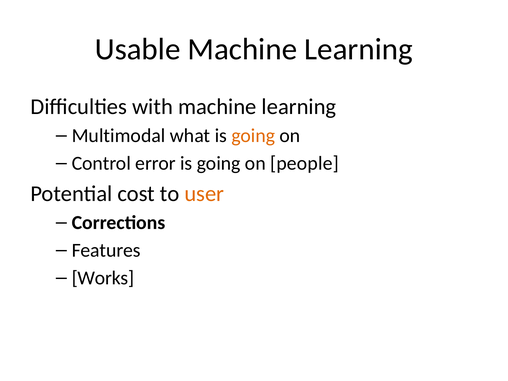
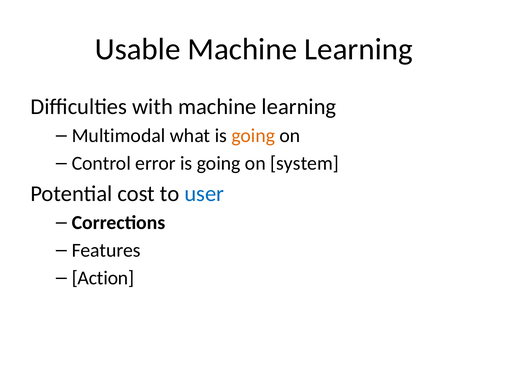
people: people -> system
user colour: orange -> blue
Works: Works -> Action
